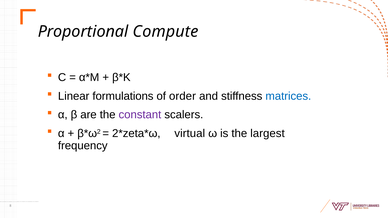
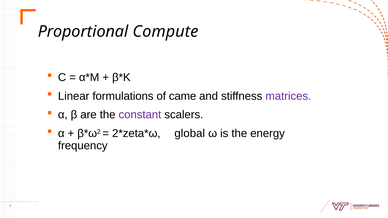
order: order -> came
matrices colour: blue -> purple
virtual: virtual -> global
largest: largest -> energy
